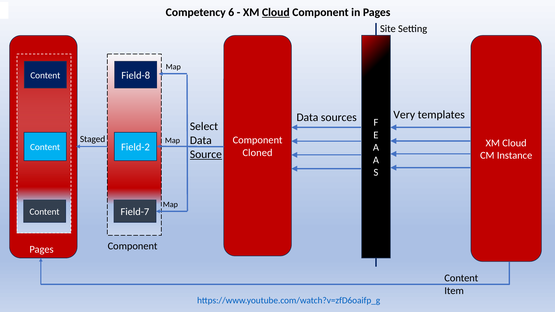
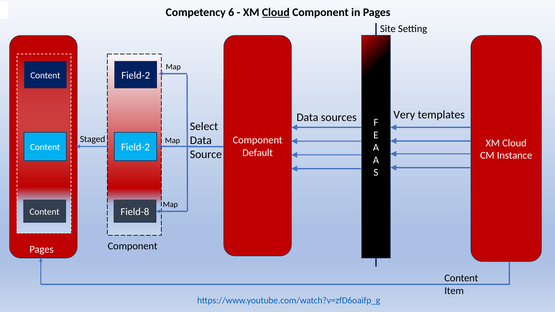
Field-8 at (136, 75): Field-8 -> Field-2
Cloned: Cloned -> Default
Source underline: present -> none
Field-7: Field-7 -> Field-8
